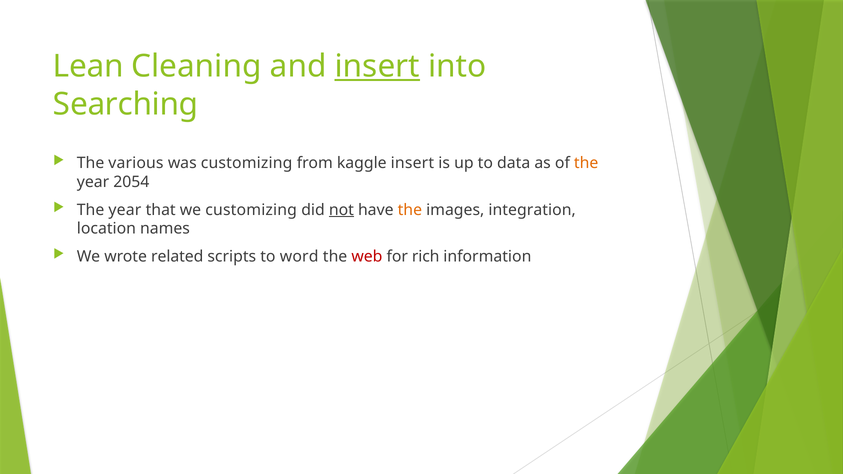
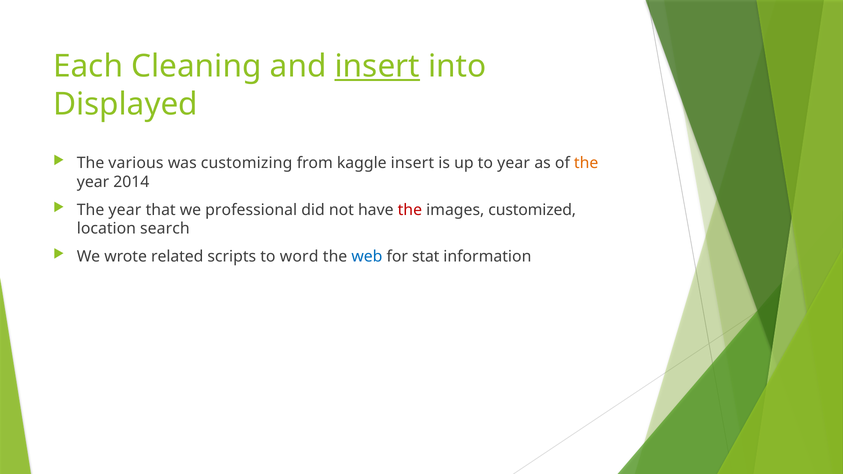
Lean: Lean -> Each
Searching: Searching -> Displayed
to data: data -> year
2054: 2054 -> 2014
we customizing: customizing -> professional
not underline: present -> none
the at (410, 210) colour: orange -> red
integration: integration -> customized
names: names -> search
web colour: red -> blue
rich: rich -> stat
